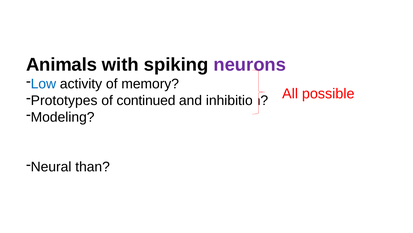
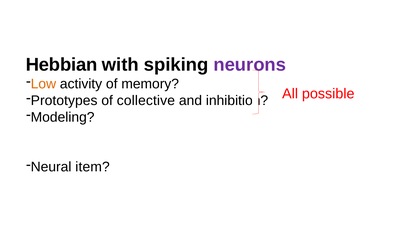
Animals: Animals -> Hebbian
Low colour: blue -> orange
continued: continued -> collective
than: than -> item
